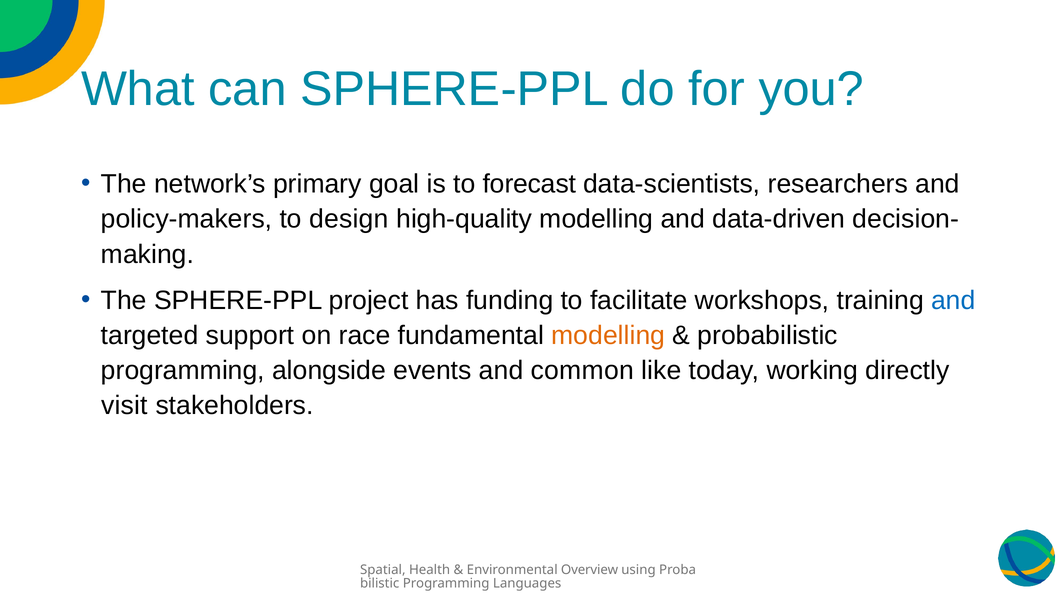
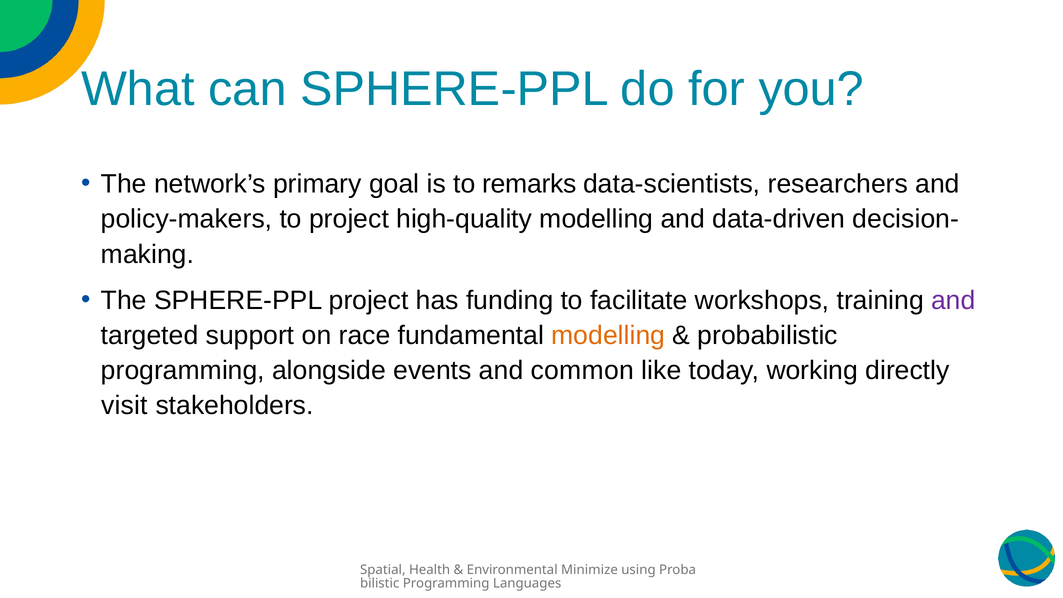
forecast: forecast -> remarks
to design: design -> project
and at (953, 300) colour: blue -> purple
Overview: Overview -> Minimize
